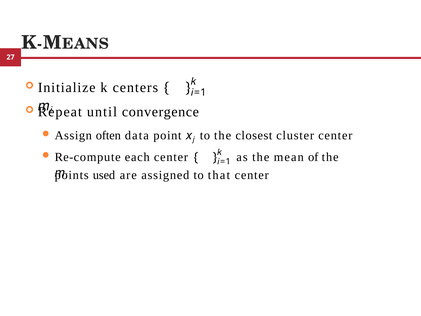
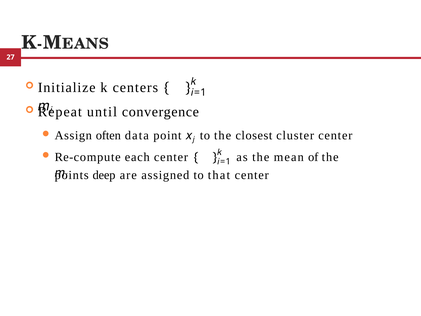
used: used -> deep
